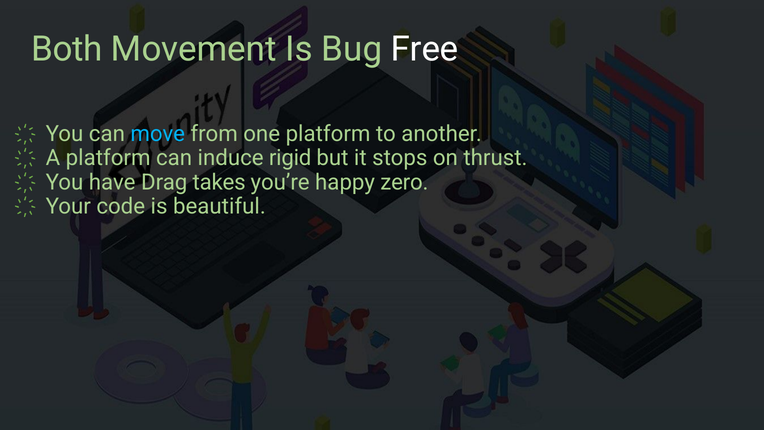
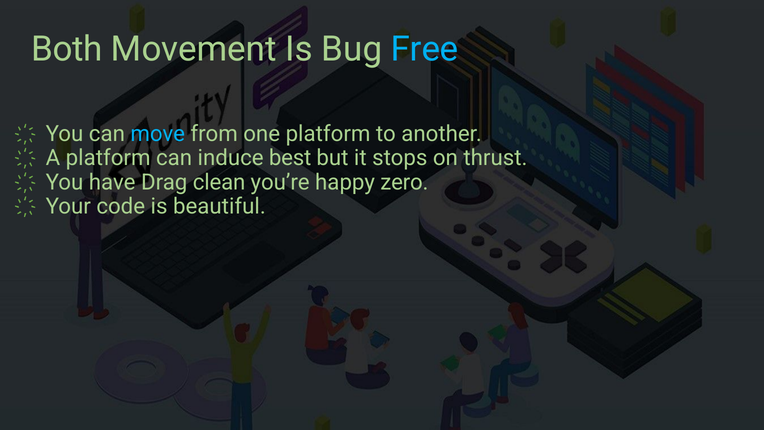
Free colour: white -> light blue
rigid: rigid -> best
takes: takes -> clean
